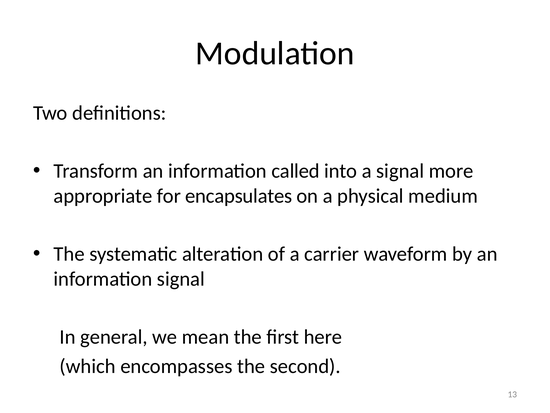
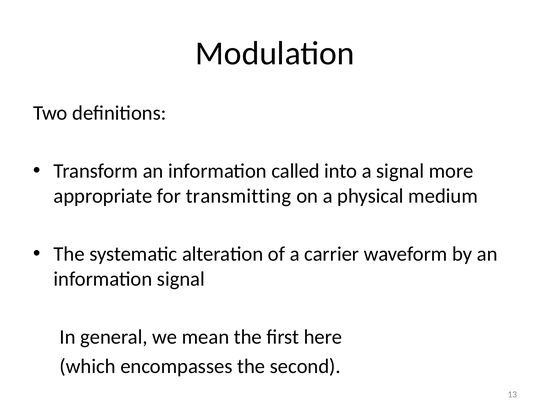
encapsulates: encapsulates -> transmitting
